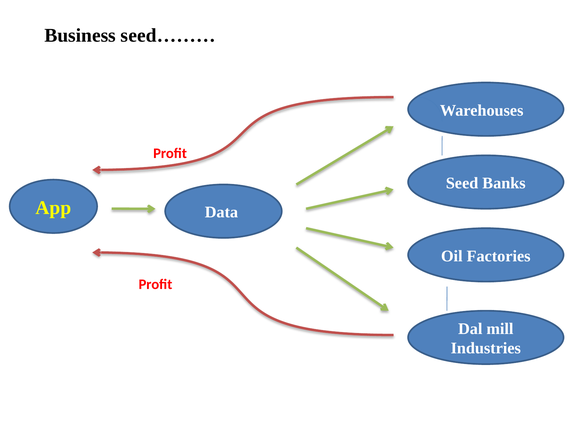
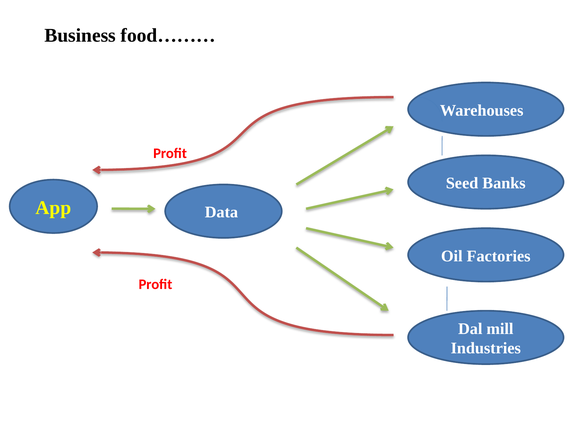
seed………: seed……… -> food………
